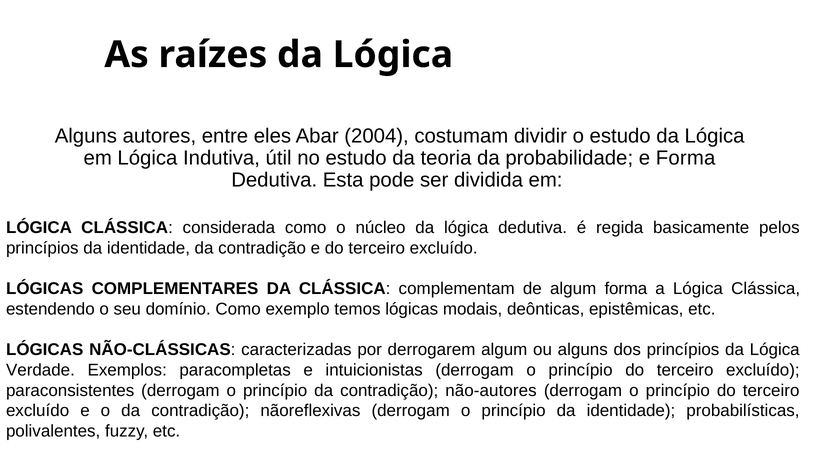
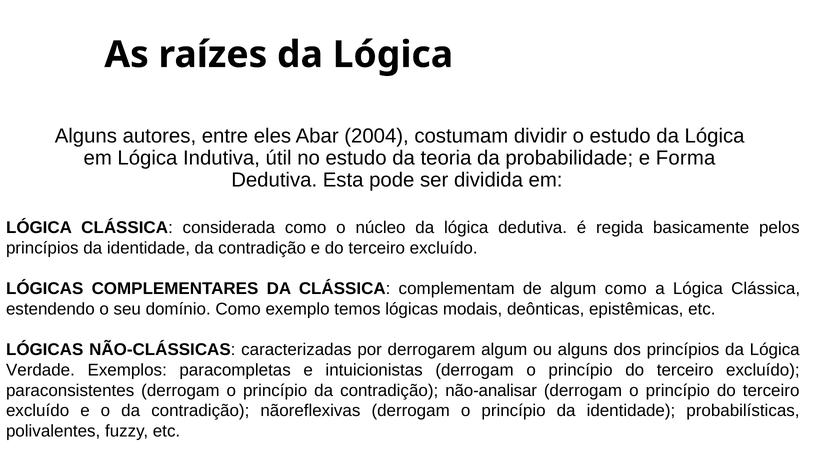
algum forma: forma -> como
não-autores: não-autores -> não-analisar
